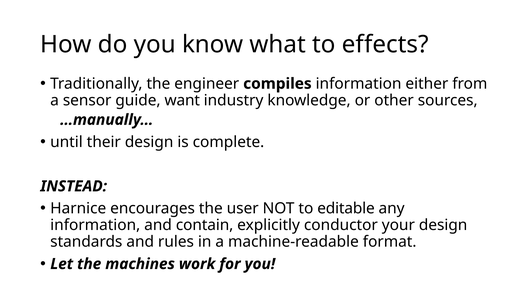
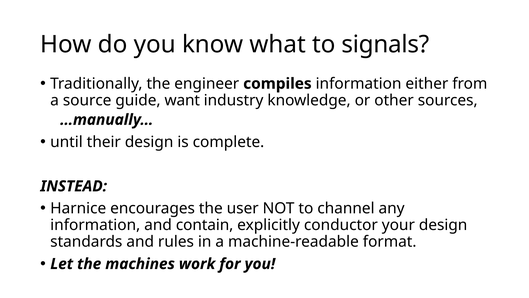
effects: effects -> signals
sensor: sensor -> source
editable: editable -> channel
